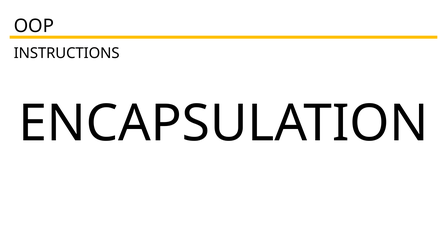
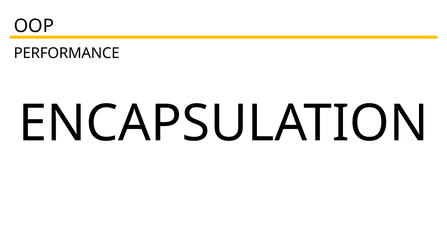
INSTRUCTIONS: INSTRUCTIONS -> PERFORMANCE
